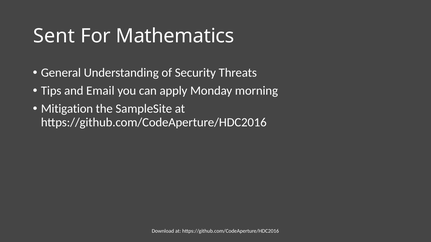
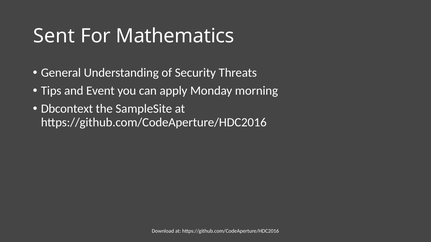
Email: Email -> Event
Mitigation: Mitigation -> Dbcontext
